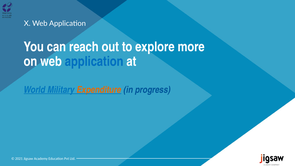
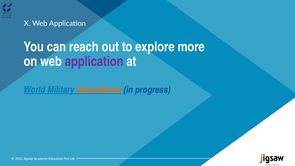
application at (94, 61) colour: blue -> purple
